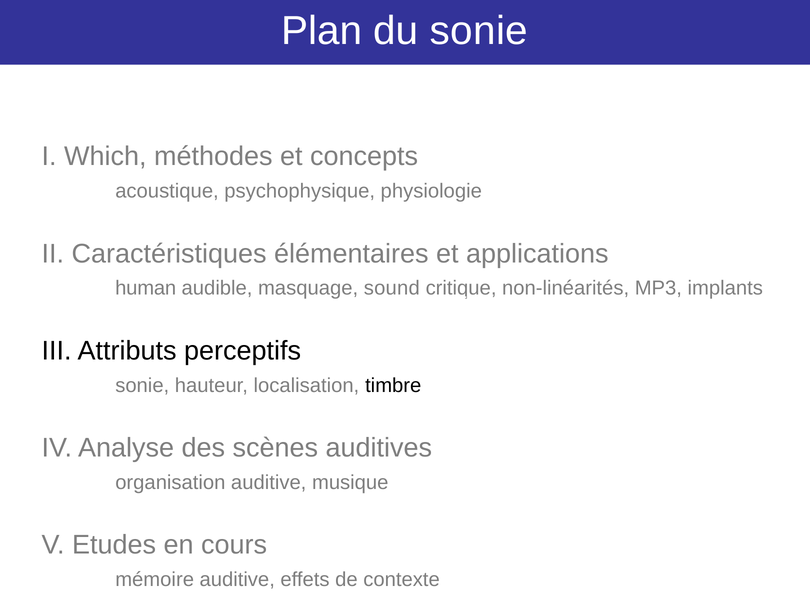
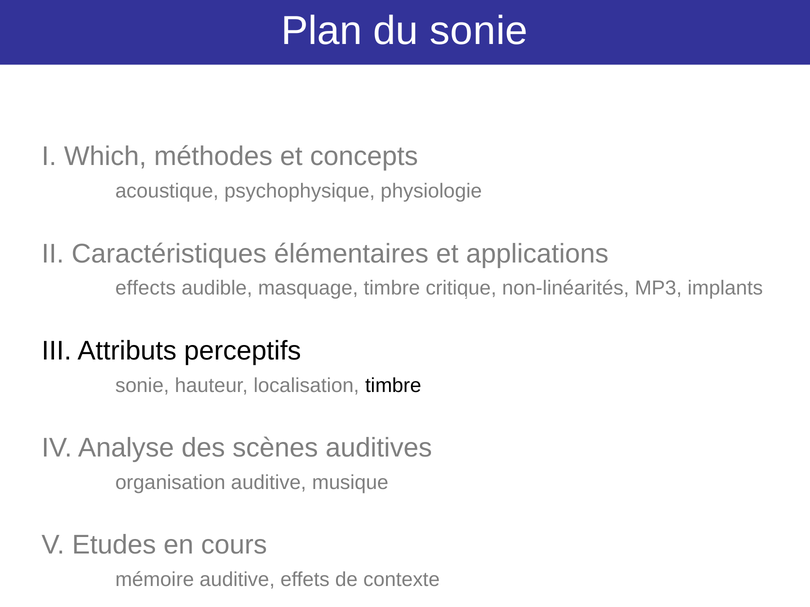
human: human -> effects
masquage sound: sound -> timbre
